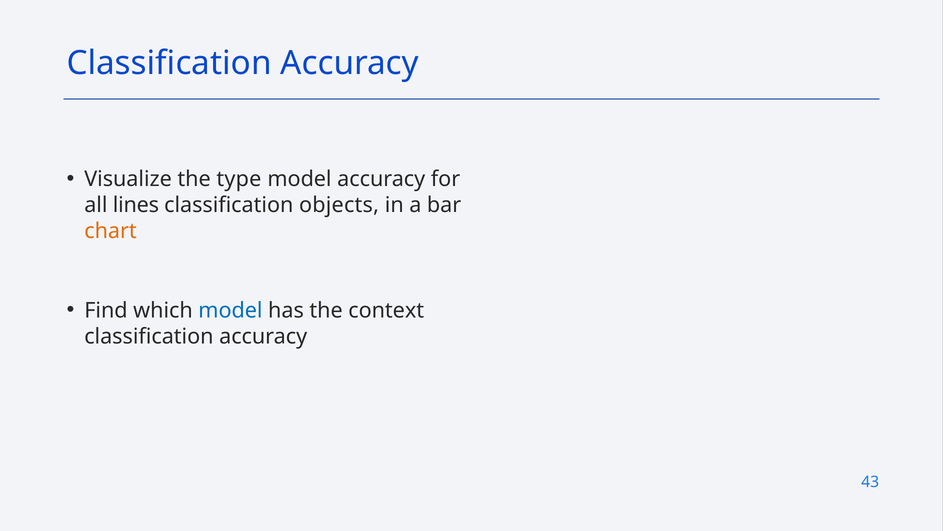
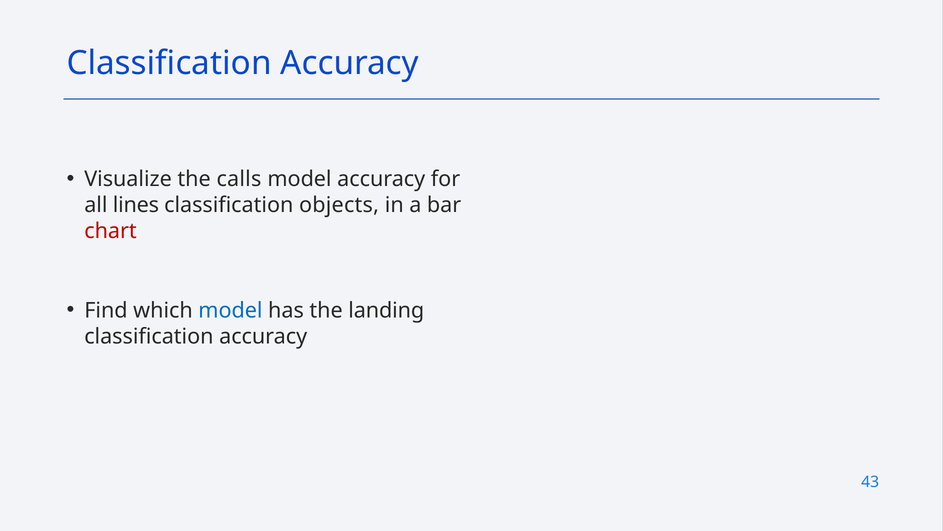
type: type -> calls
chart colour: orange -> red
context: context -> landing
